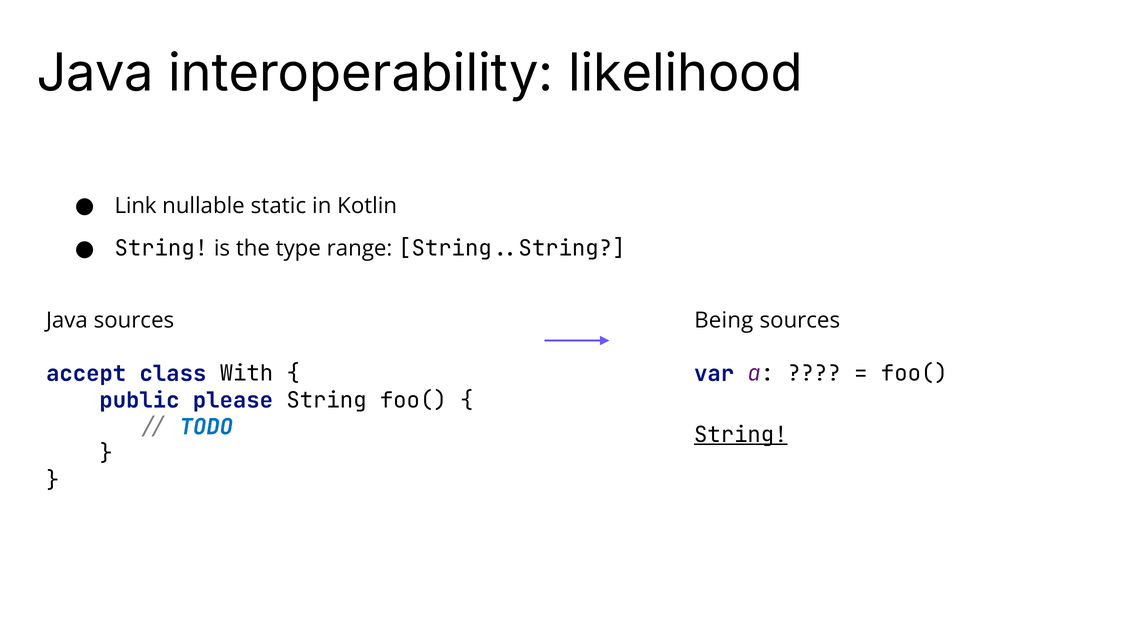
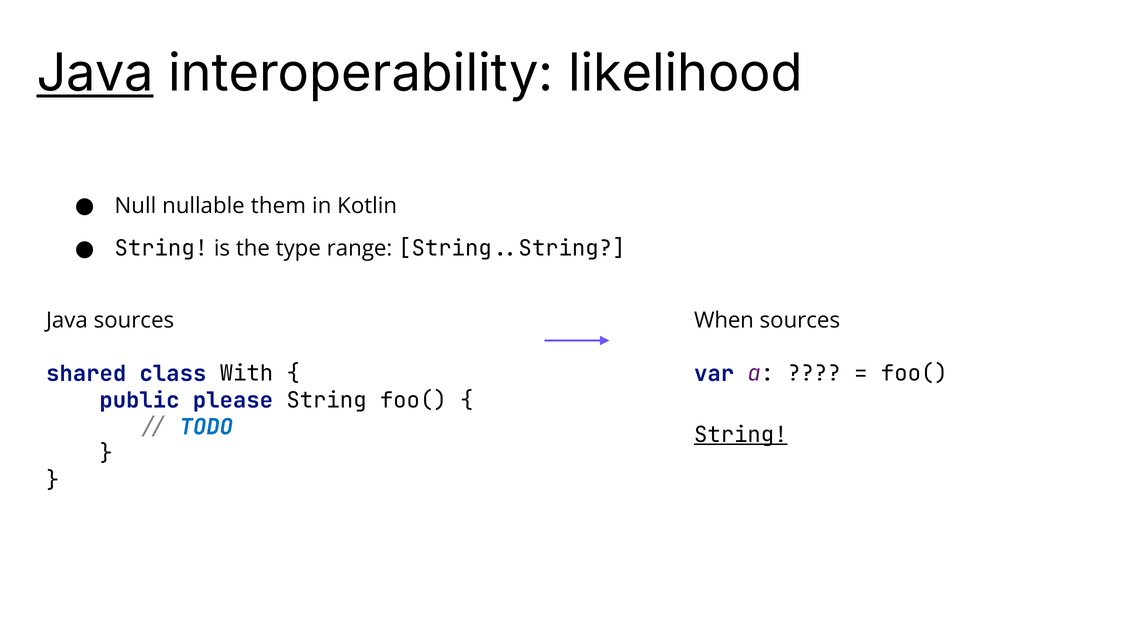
Java at (95, 73) underline: none -> present
Link: Link -> Null
static: static -> them
Being: Being -> When
accept: accept -> shared
